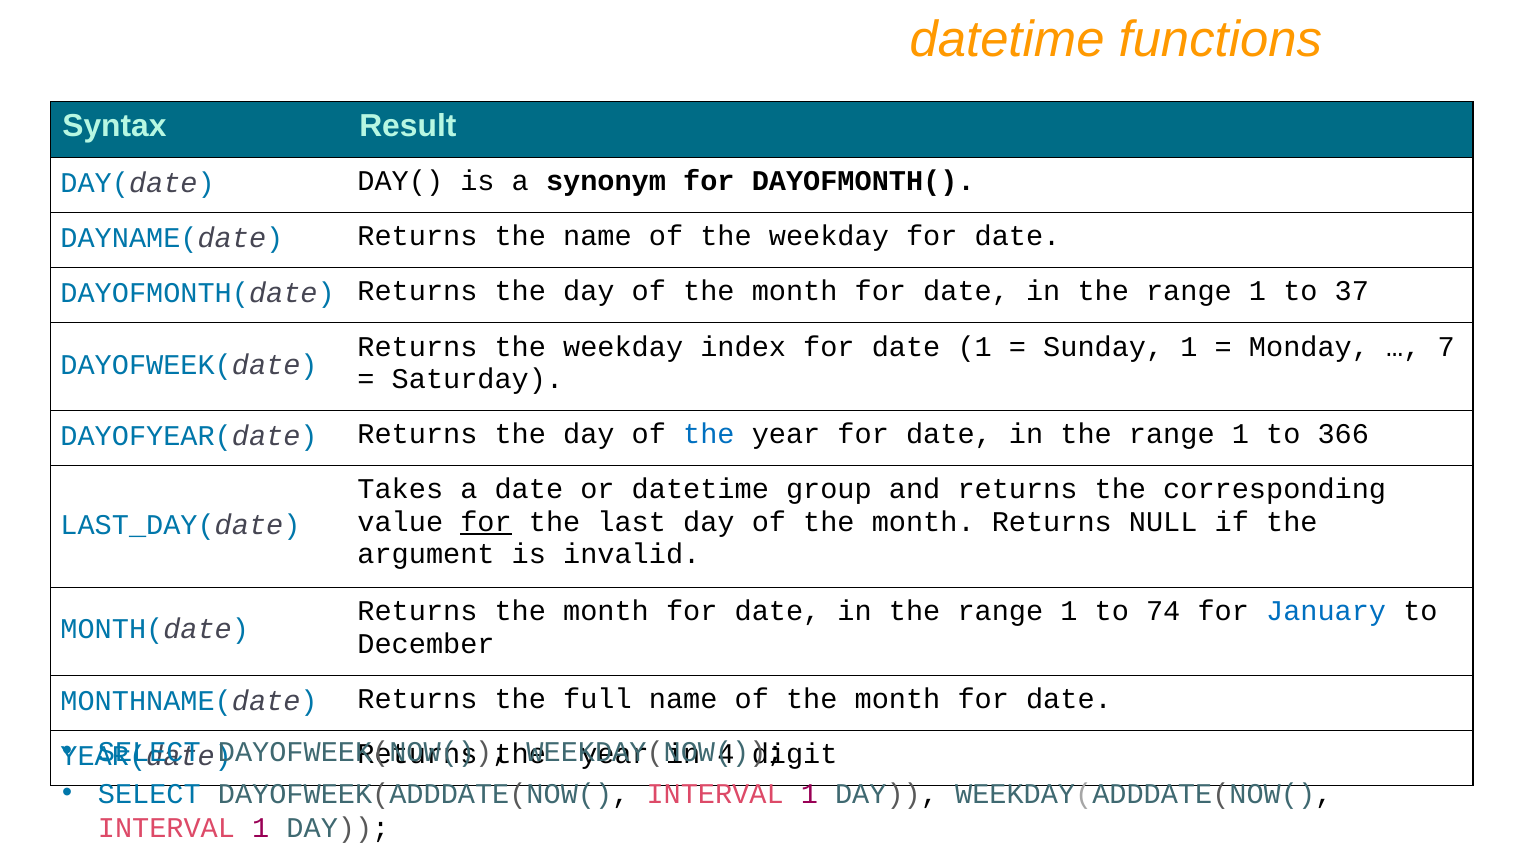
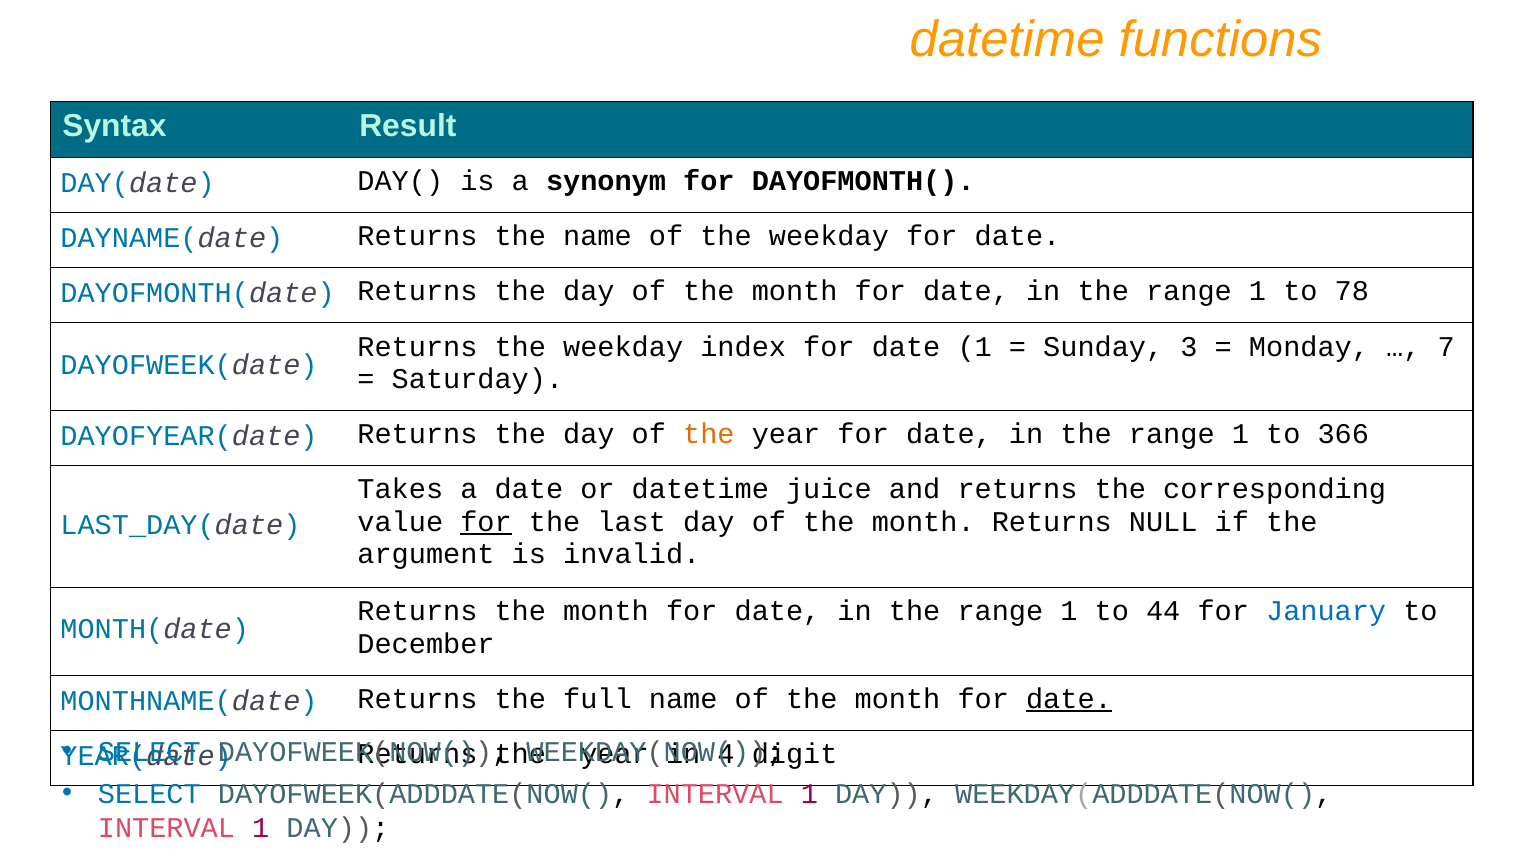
37: 37 -> 78
Sunday 1: 1 -> 3
the at (709, 434) colour: blue -> orange
group: group -> juice
74: 74 -> 44
date at (1069, 699) underline: none -> present
